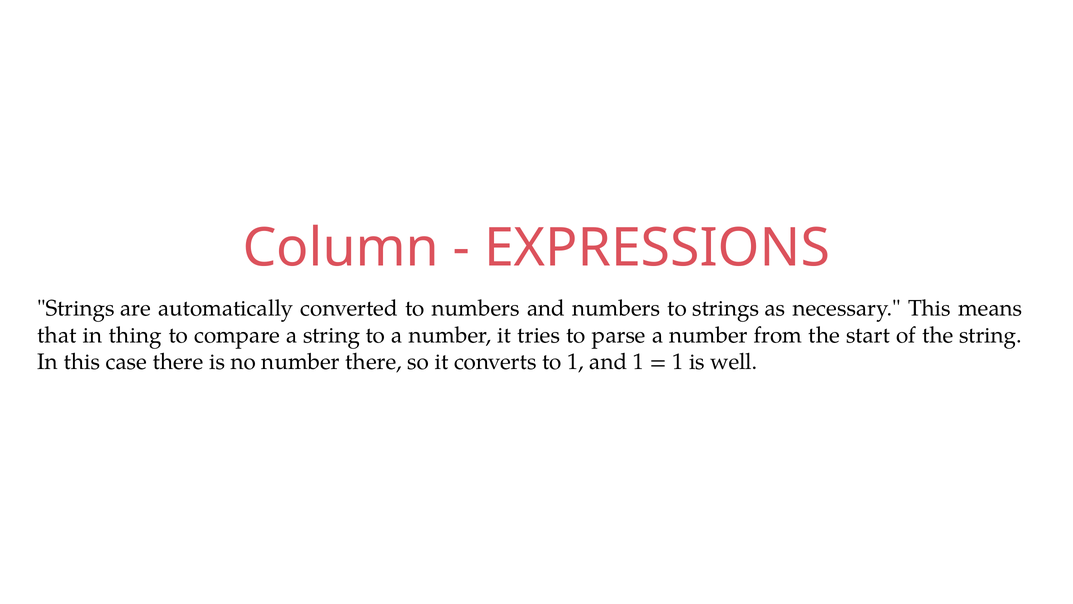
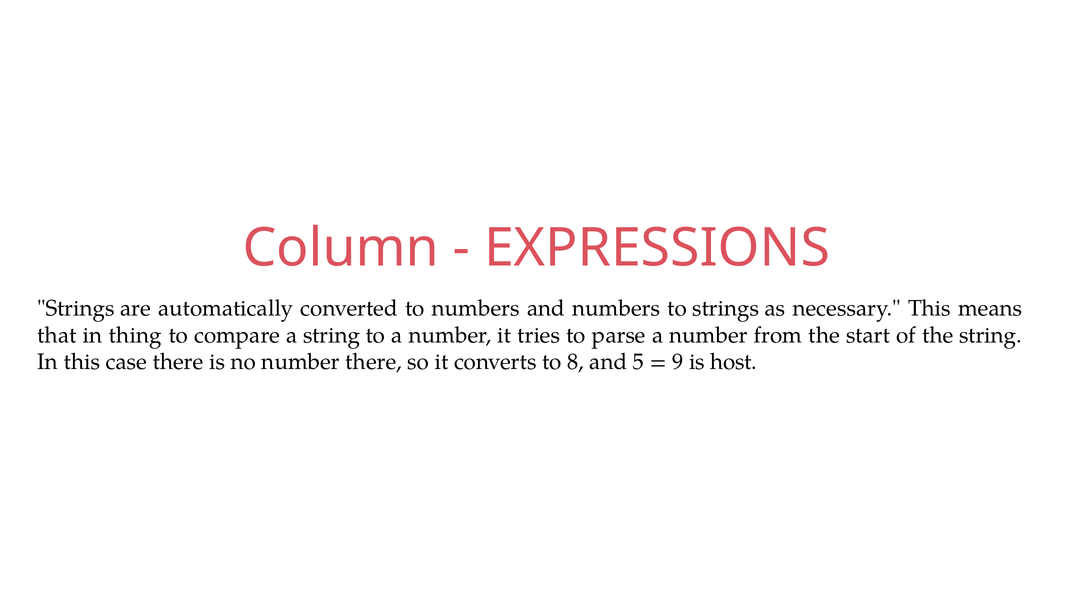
to 1: 1 -> 8
and 1: 1 -> 5
1 at (678, 362): 1 -> 9
well: well -> host
